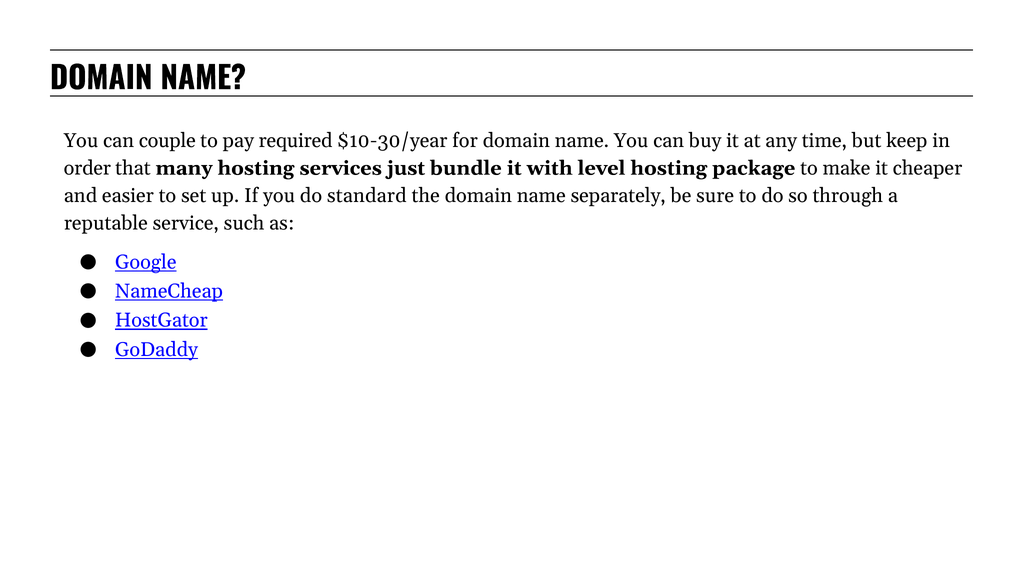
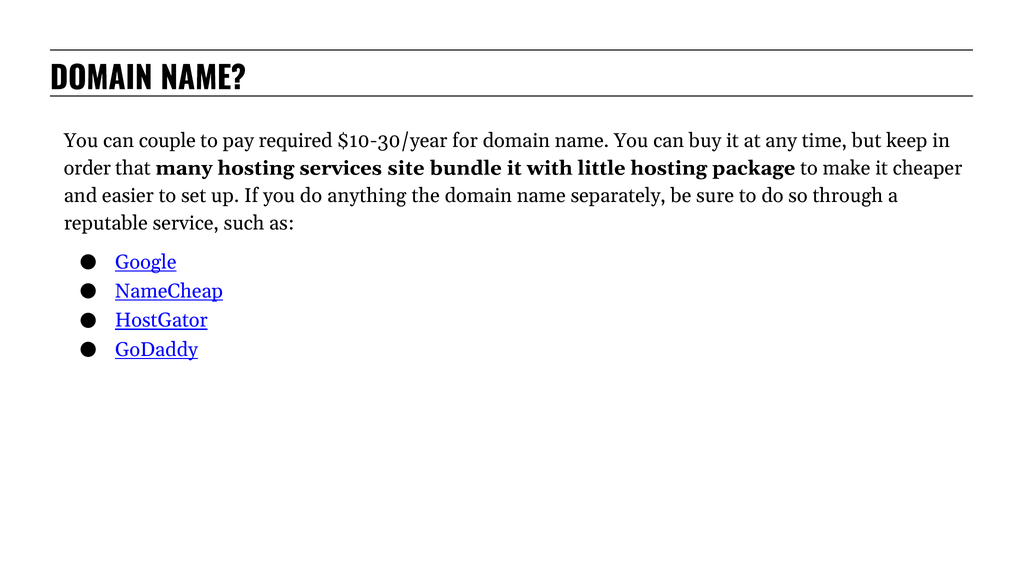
just: just -> site
level: level -> little
standard: standard -> anything
